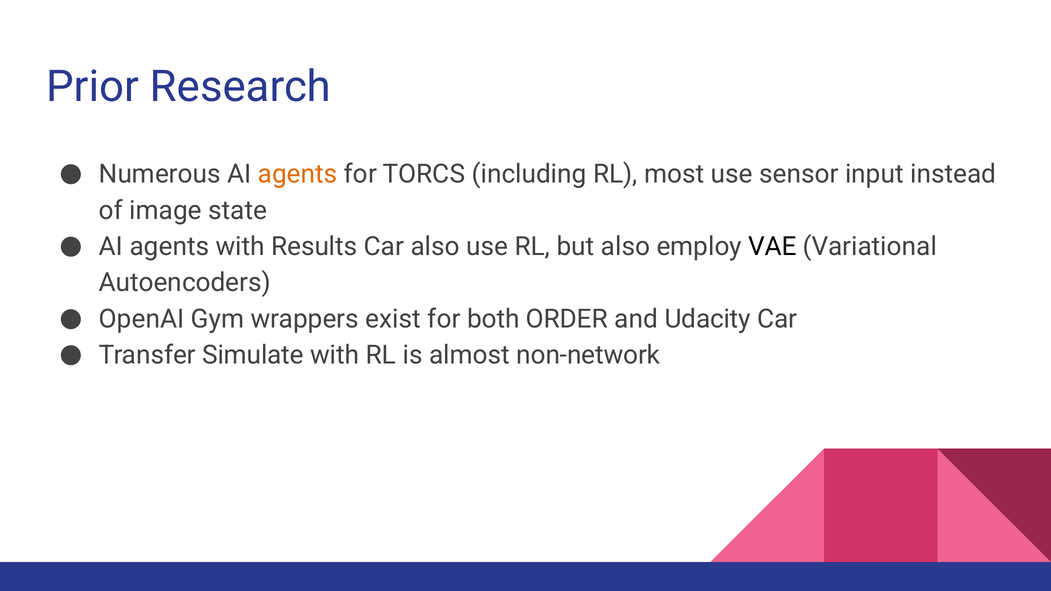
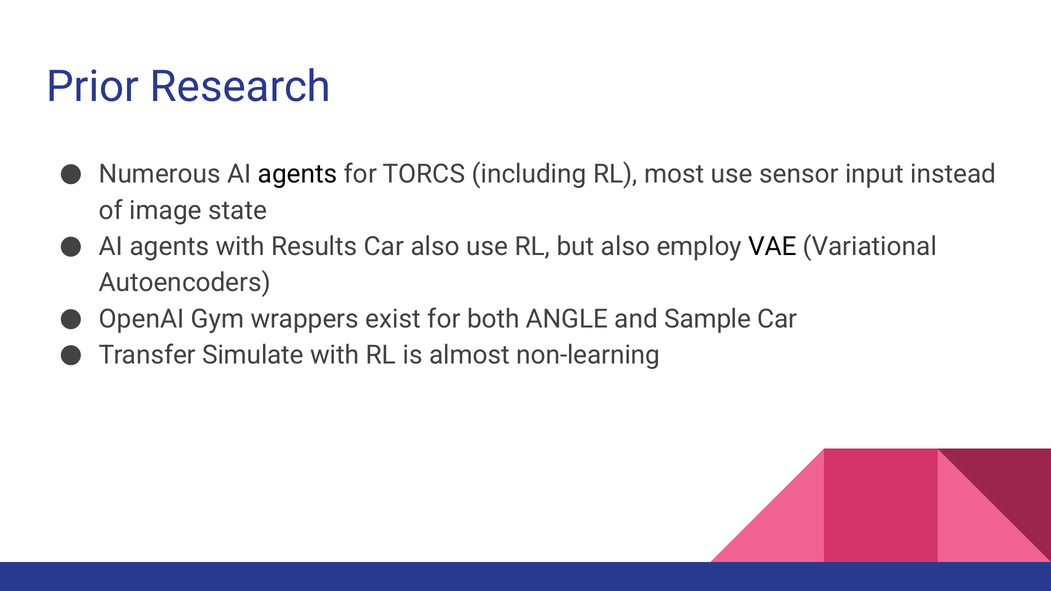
agents at (298, 174) colour: orange -> black
ORDER: ORDER -> ANGLE
Udacity: Udacity -> Sample
non-network: non-network -> non-learning
